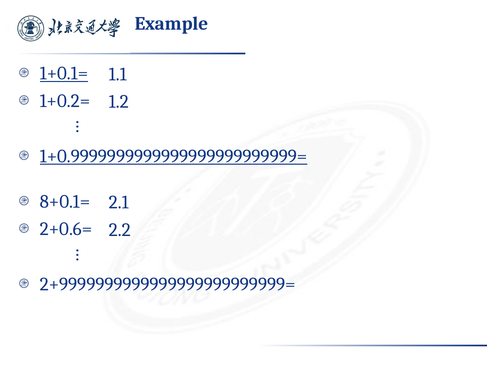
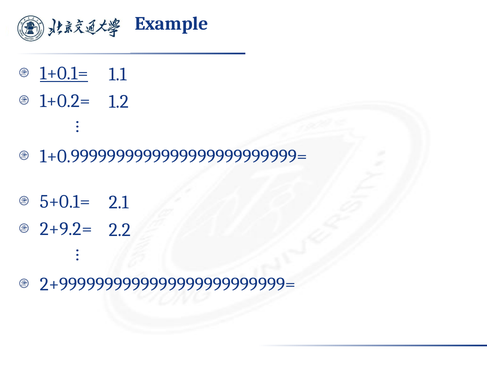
1+0.9999999999999999999999999= underline: present -> none
8+0.1=: 8+0.1= -> 5+0.1=
2+0.6=: 2+0.6= -> 2+9.2=
